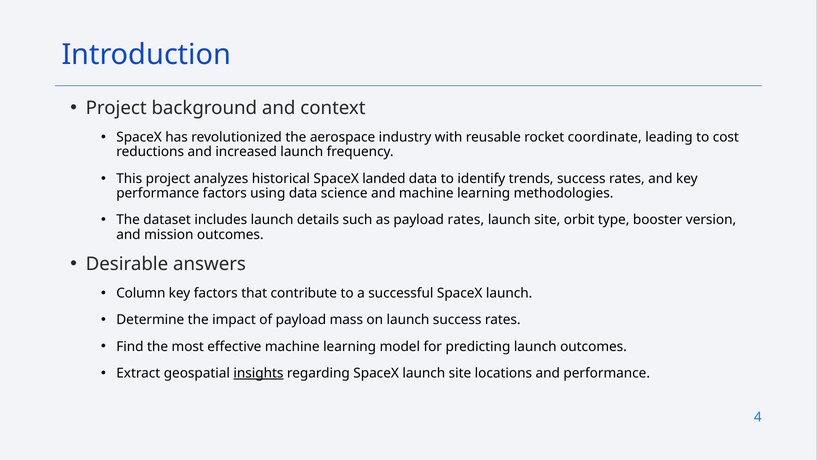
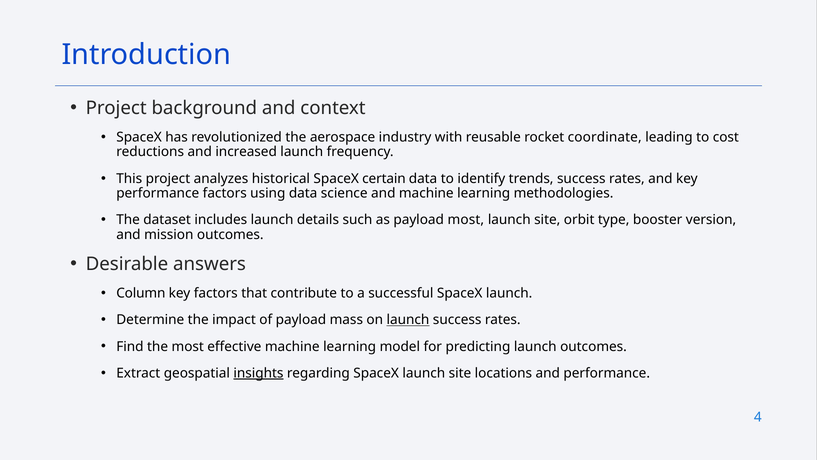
landed: landed -> certain
payload rates: rates -> most
launch at (408, 320) underline: none -> present
